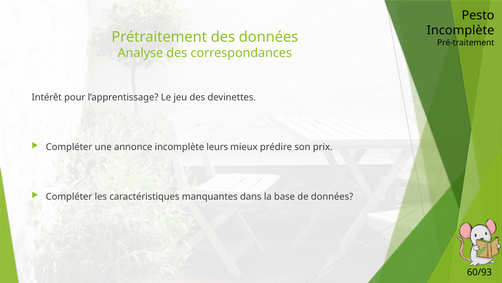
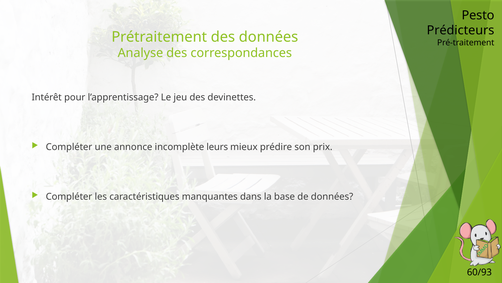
Incomplète at (461, 30): Incomplète -> Prédicteurs
